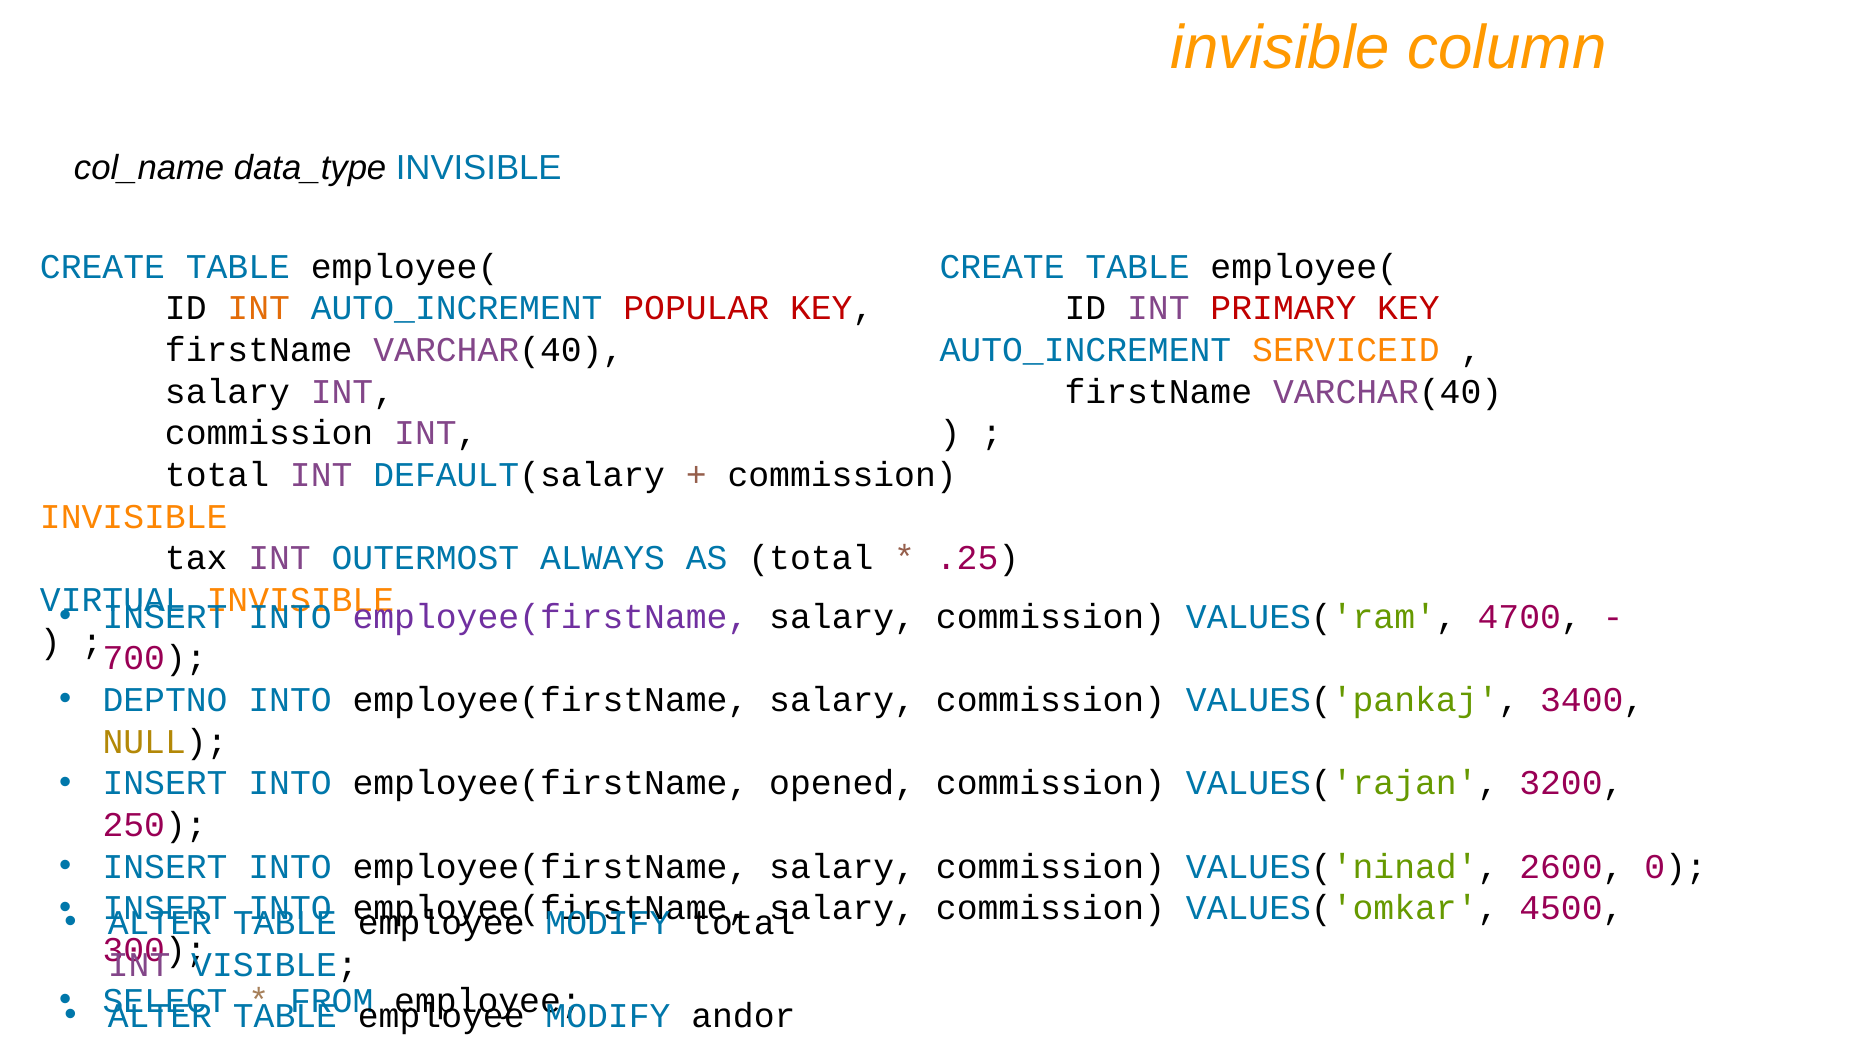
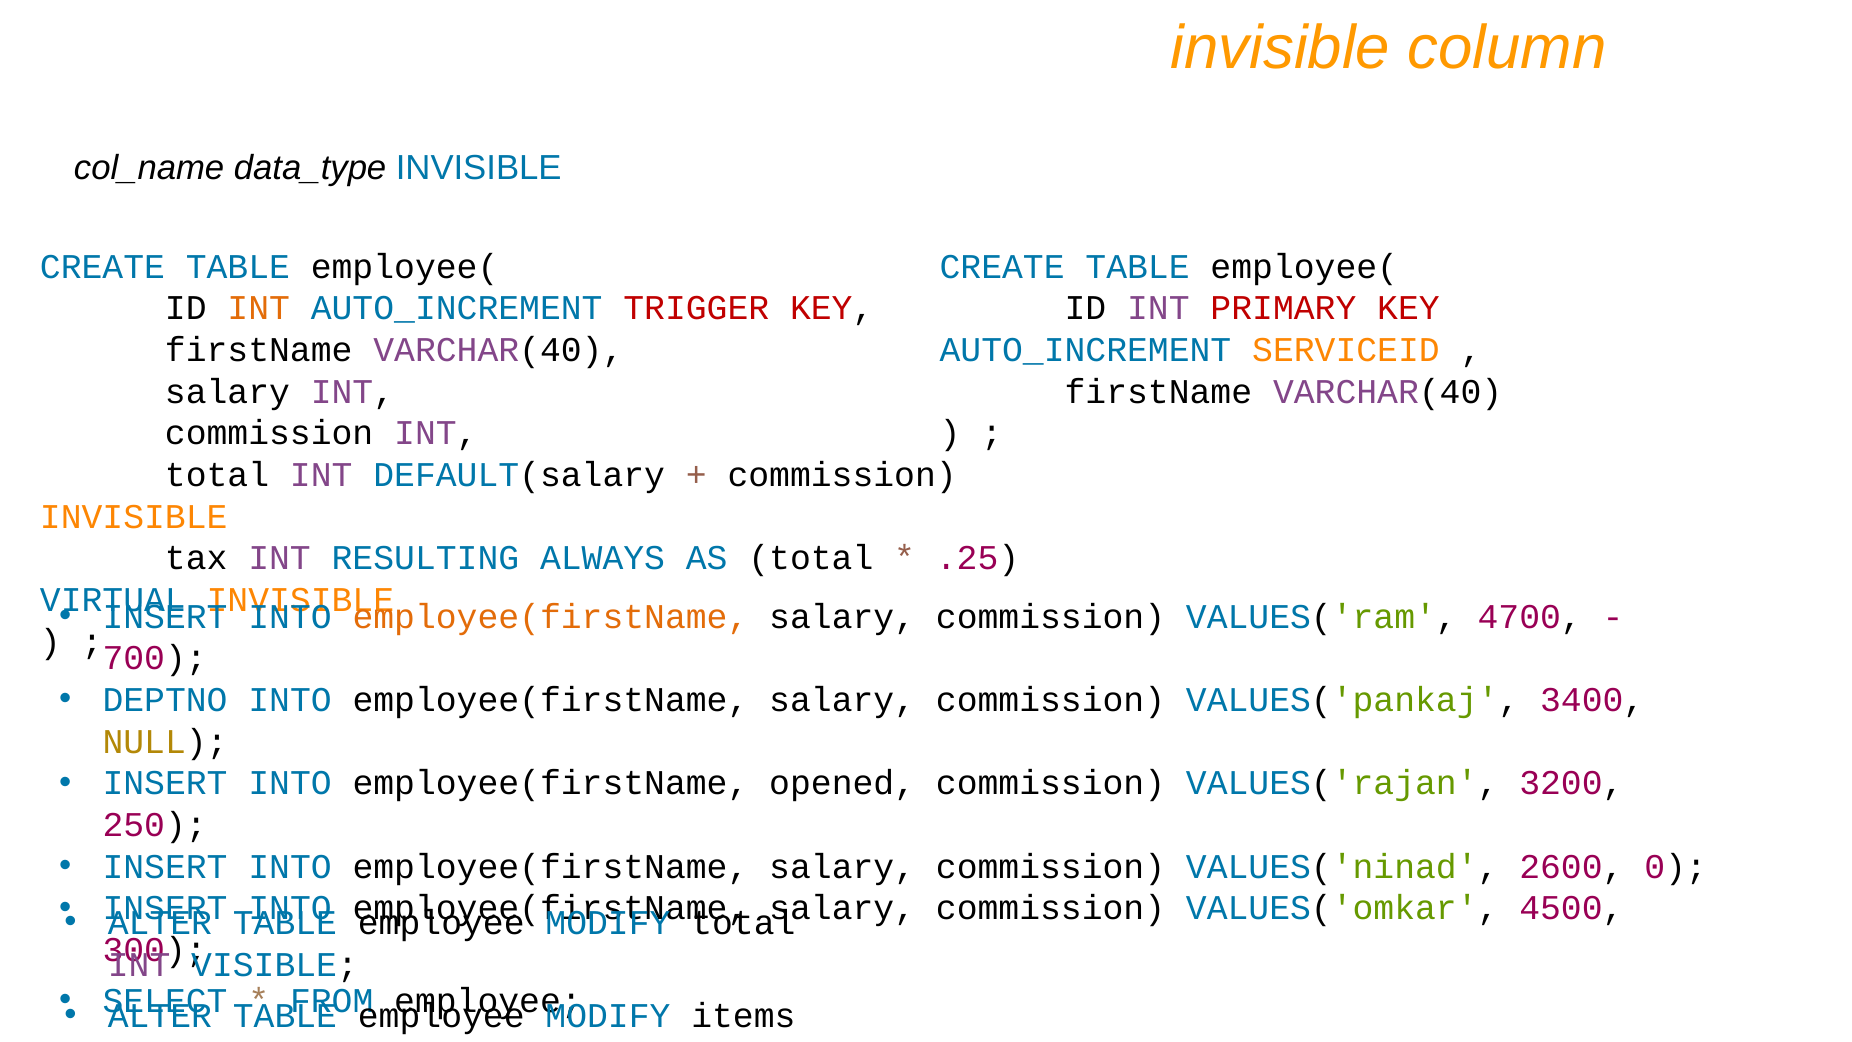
POPULAR: POPULAR -> TRIGGER
OUTERMOST: OUTERMOST -> RESULTING
employee(firstName at (550, 617) colour: purple -> orange
andor: andor -> items
